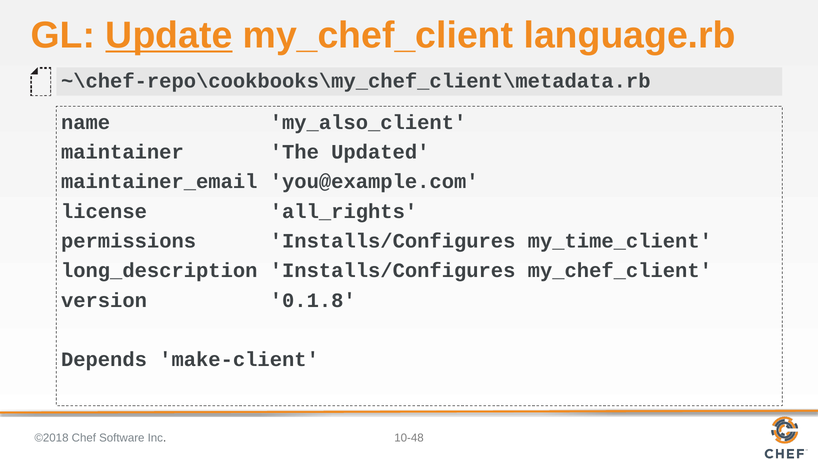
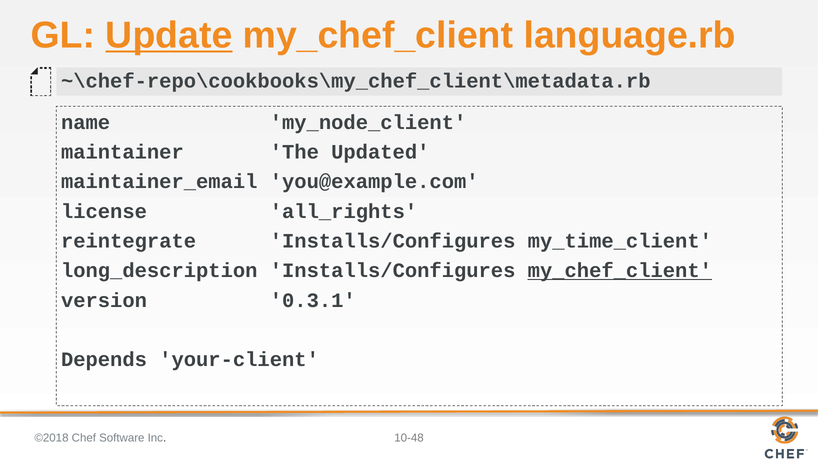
my_also_client: my_also_client -> my_node_client
permissions: permissions -> reintegrate
my_chef_client at (620, 271) underline: none -> present
0.1.8: 0.1.8 -> 0.3.1
make-client: make-client -> your-client
